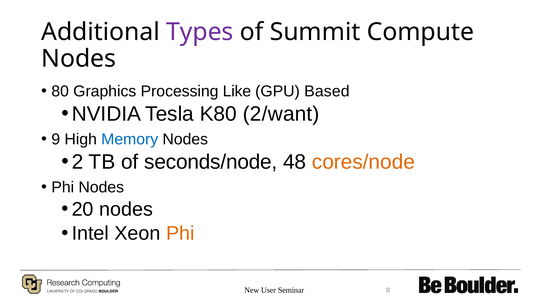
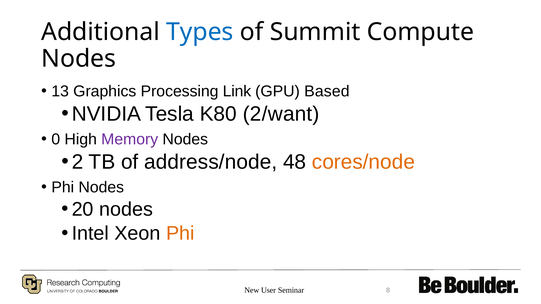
Types colour: purple -> blue
80: 80 -> 13
Like: Like -> Link
9: 9 -> 0
Memory colour: blue -> purple
seconds/node: seconds/node -> address/node
